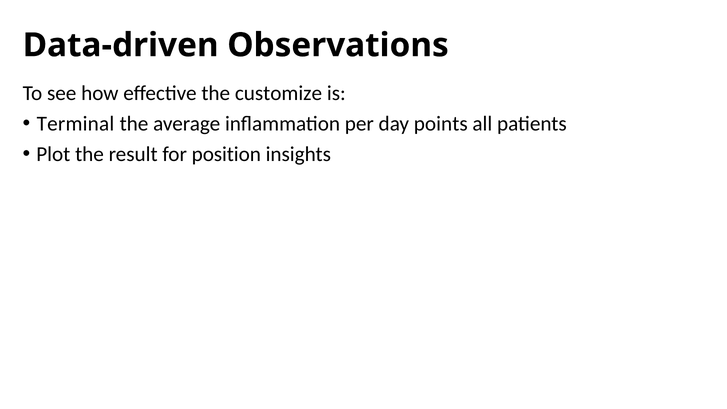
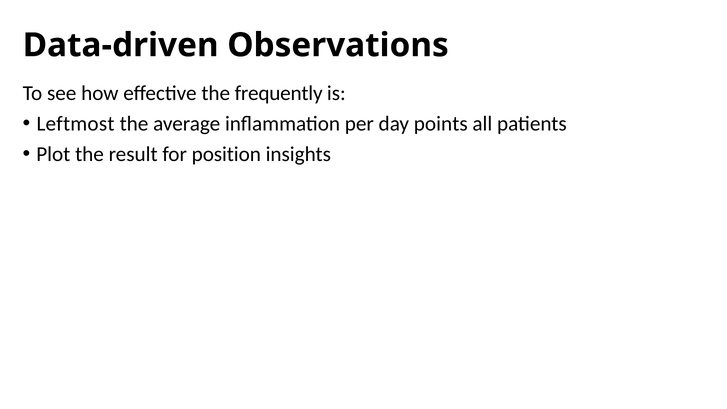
customize: customize -> frequently
Terminal: Terminal -> Leftmost
